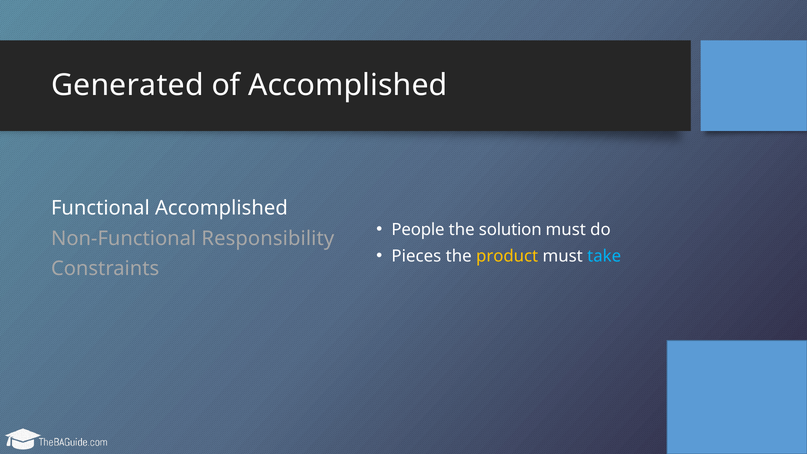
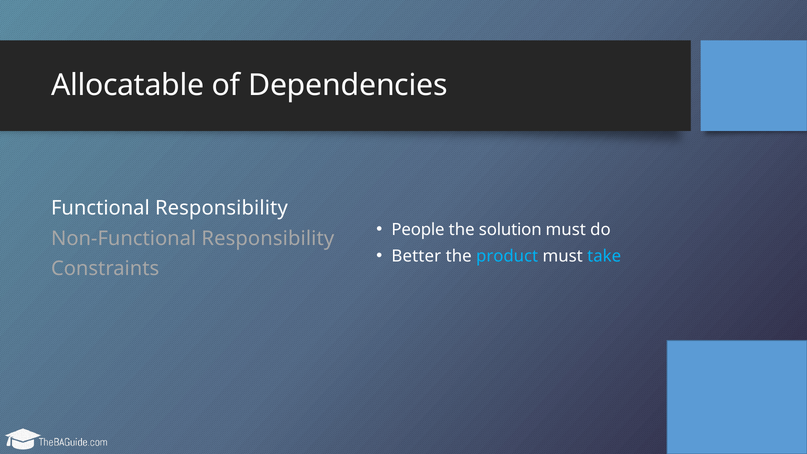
Generated: Generated -> Allocatable
of Accomplished: Accomplished -> Dependencies
Functional Accomplished: Accomplished -> Responsibility
Pieces: Pieces -> Better
product colour: yellow -> light blue
